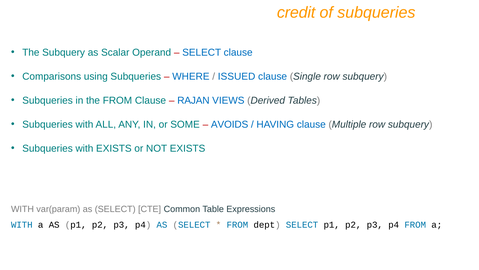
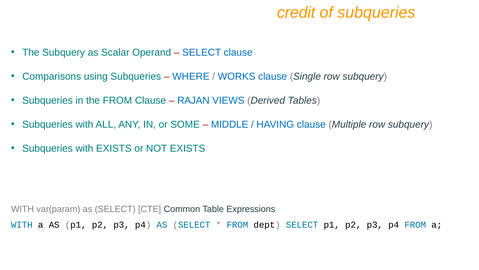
ISSUED: ISSUED -> WORKS
AVOIDS: AVOIDS -> MIDDLE
